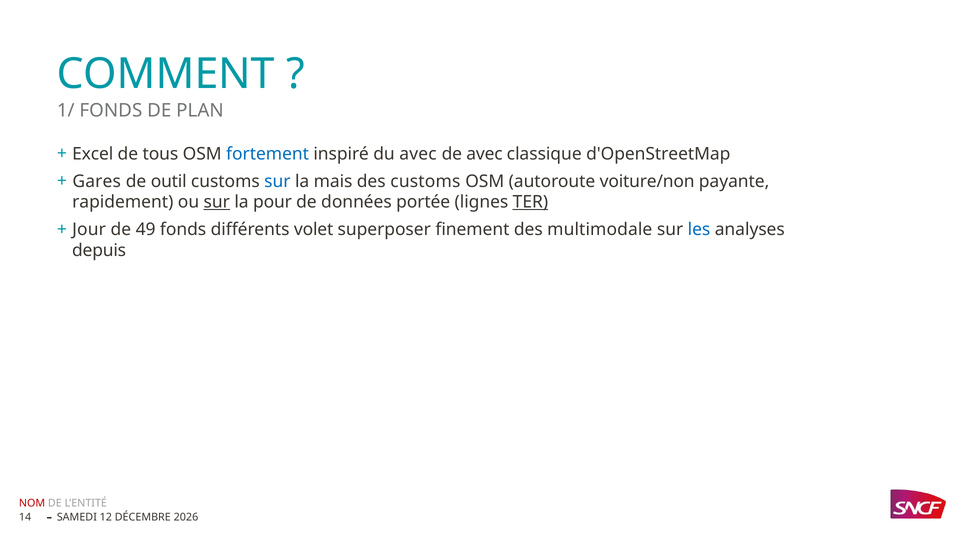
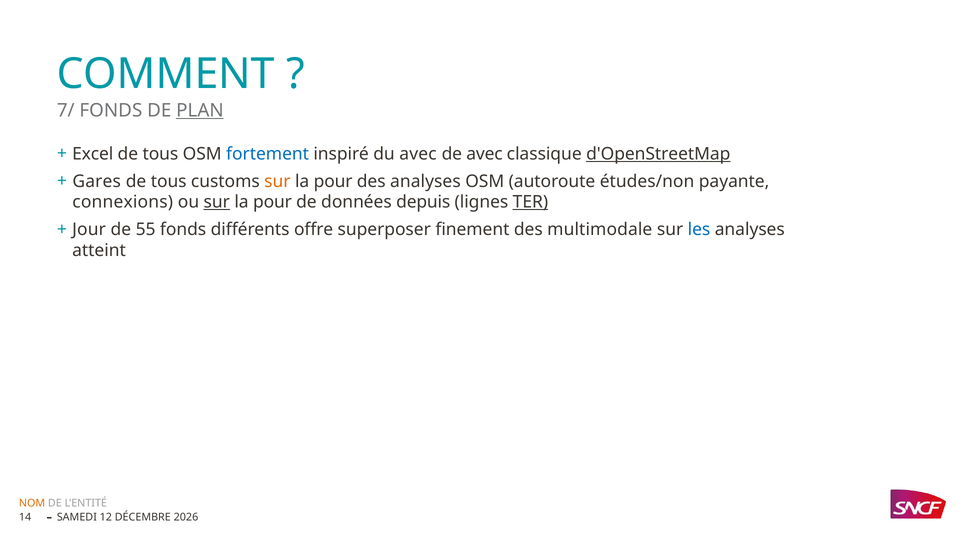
1/: 1/ -> 7/
PLAN underline: none -> present
d'OpenStreetMap underline: none -> present
outil at (169, 181): outil -> tous
sur at (277, 181) colour: blue -> orange
mais at (333, 181): mais -> pour
des customs: customs -> analyses
voiture/non: voiture/non -> études/non
rapidement: rapidement -> connexions
portée: portée -> depuis
49: 49 -> 55
volet: volet -> offre
depuis: depuis -> atteint
NOM colour: red -> orange
